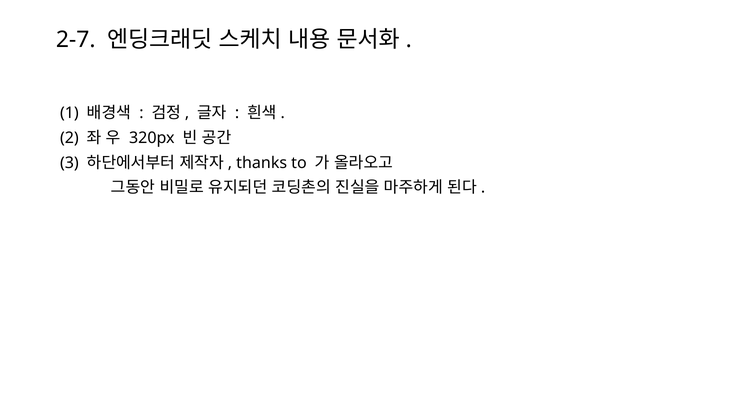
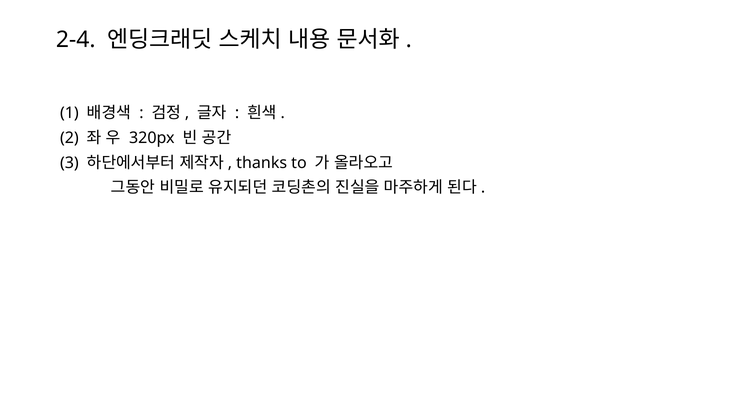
2-7: 2-7 -> 2-4
